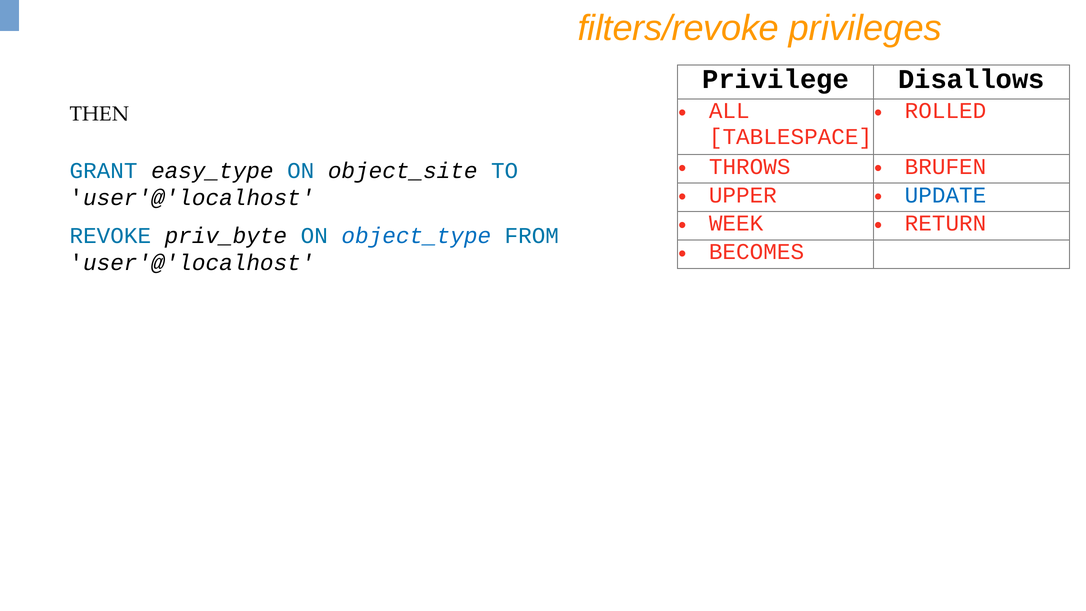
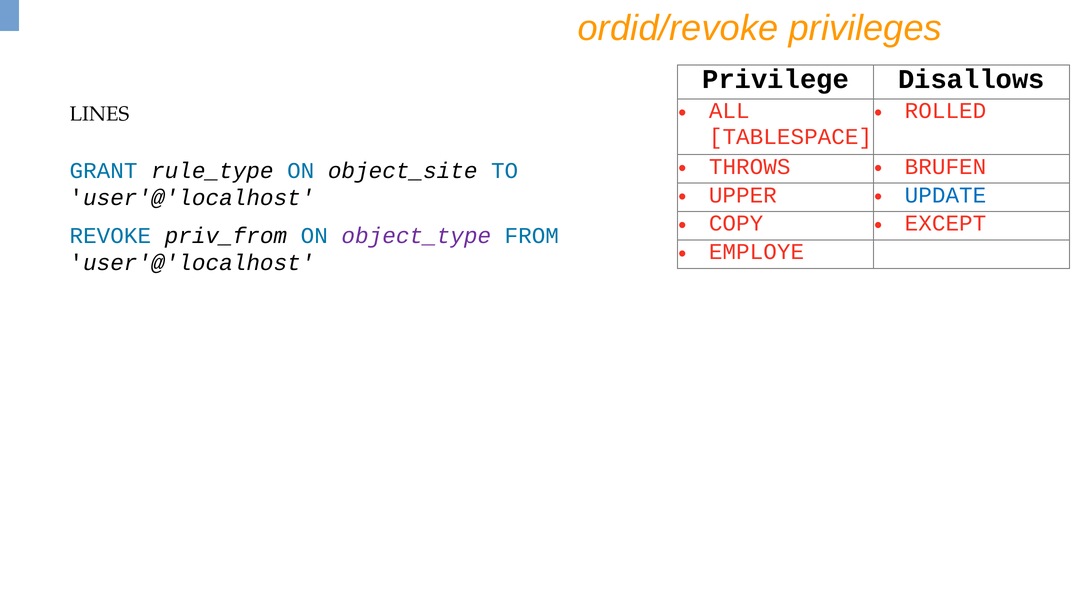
filters/revoke: filters/revoke -> ordid/revoke
THEN: THEN -> LINES
easy_type: easy_type -> rule_type
WEEK: WEEK -> COPY
RETURN: RETURN -> EXCEPT
priv_byte: priv_byte -> priv_from
object_type colour: blue -> purple
BECOMES: BECOMES -> EMPLOYE
